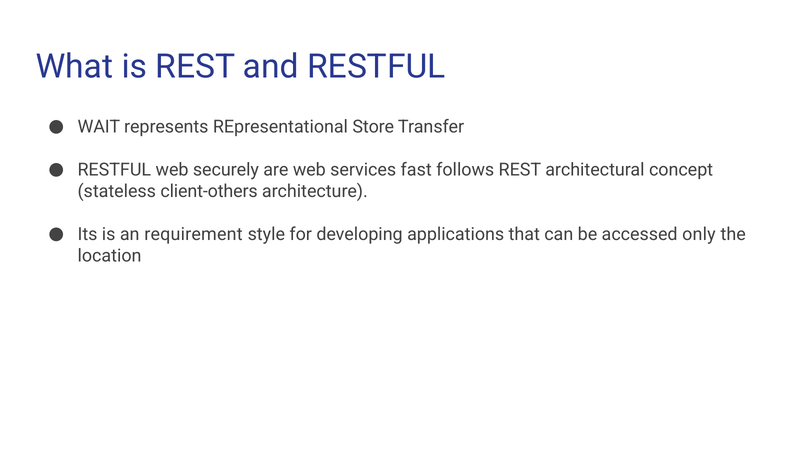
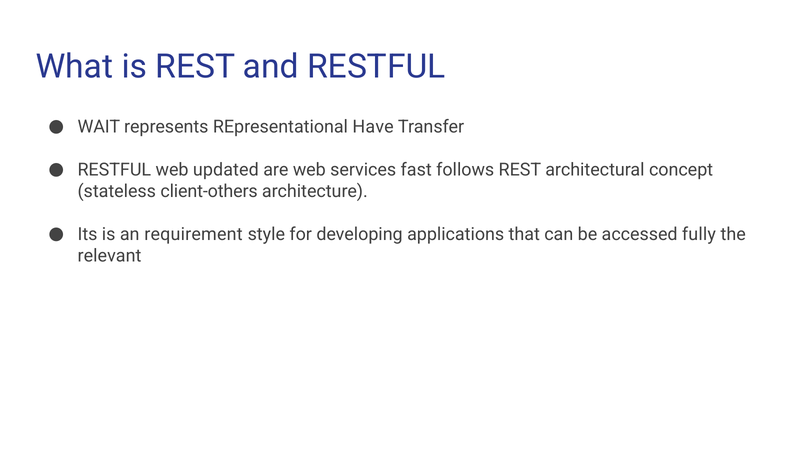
Store: Store -> Have
securely: securely -> updated
only: only -> fully
location: location -> relevant
